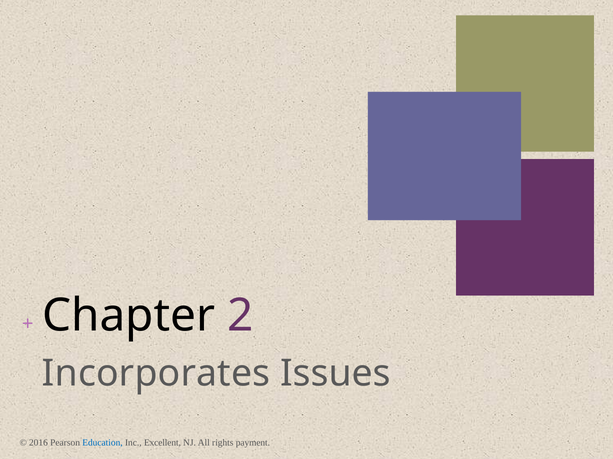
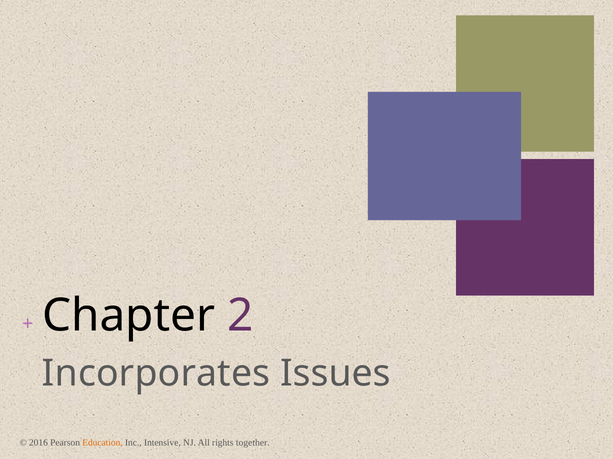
Education colour: blue -> orange
Excellent: Excellent -> Intensive
payment: payment -> together
